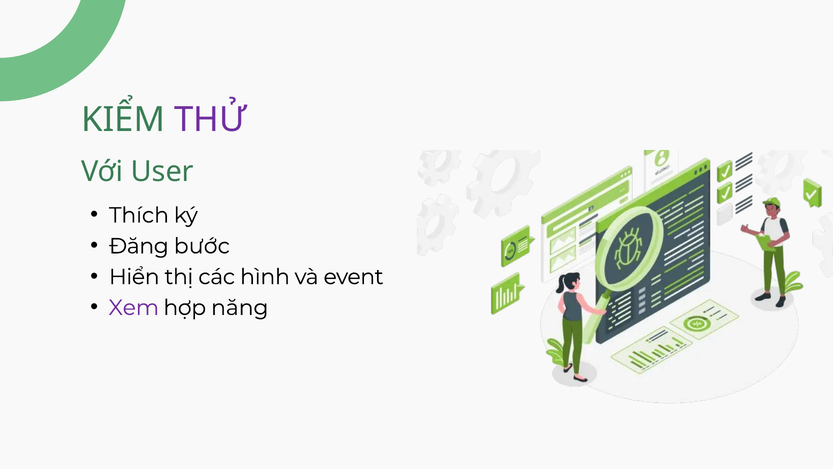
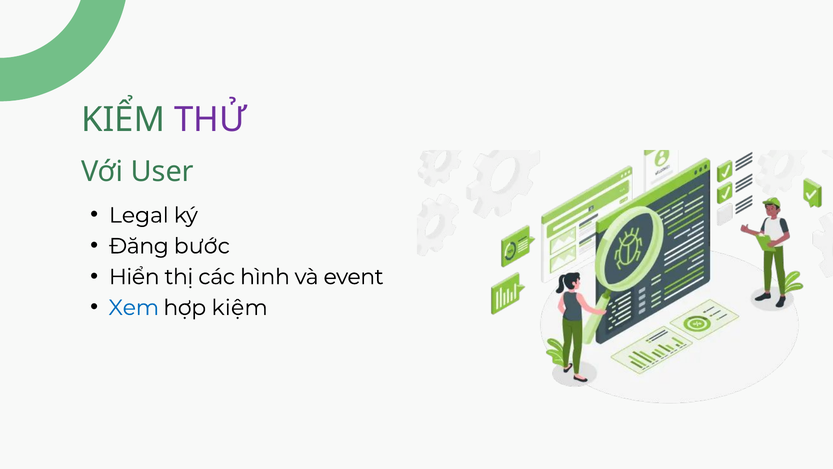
Thích: Thích -> Legal
Xem colour: purple -> blue
năng: năng -> kiệm
